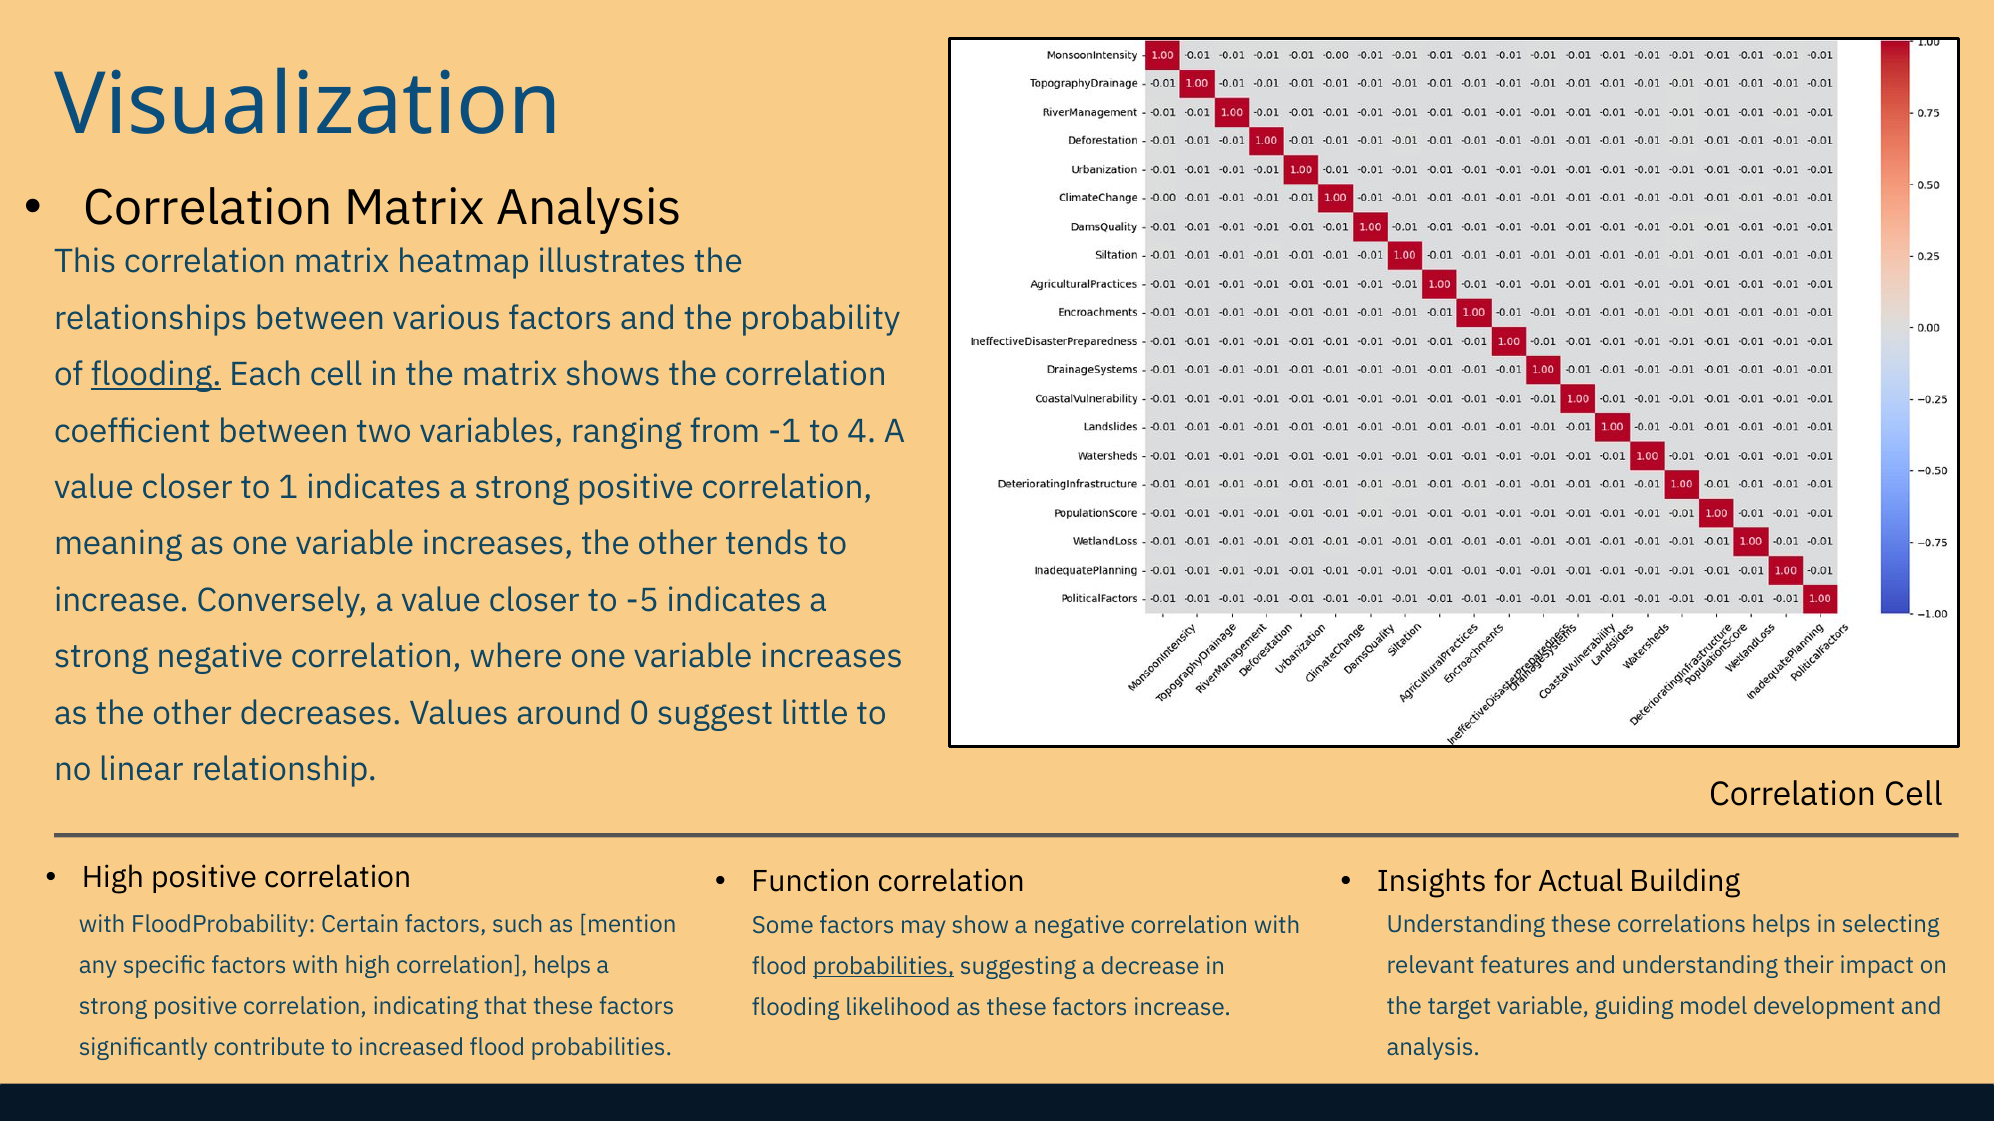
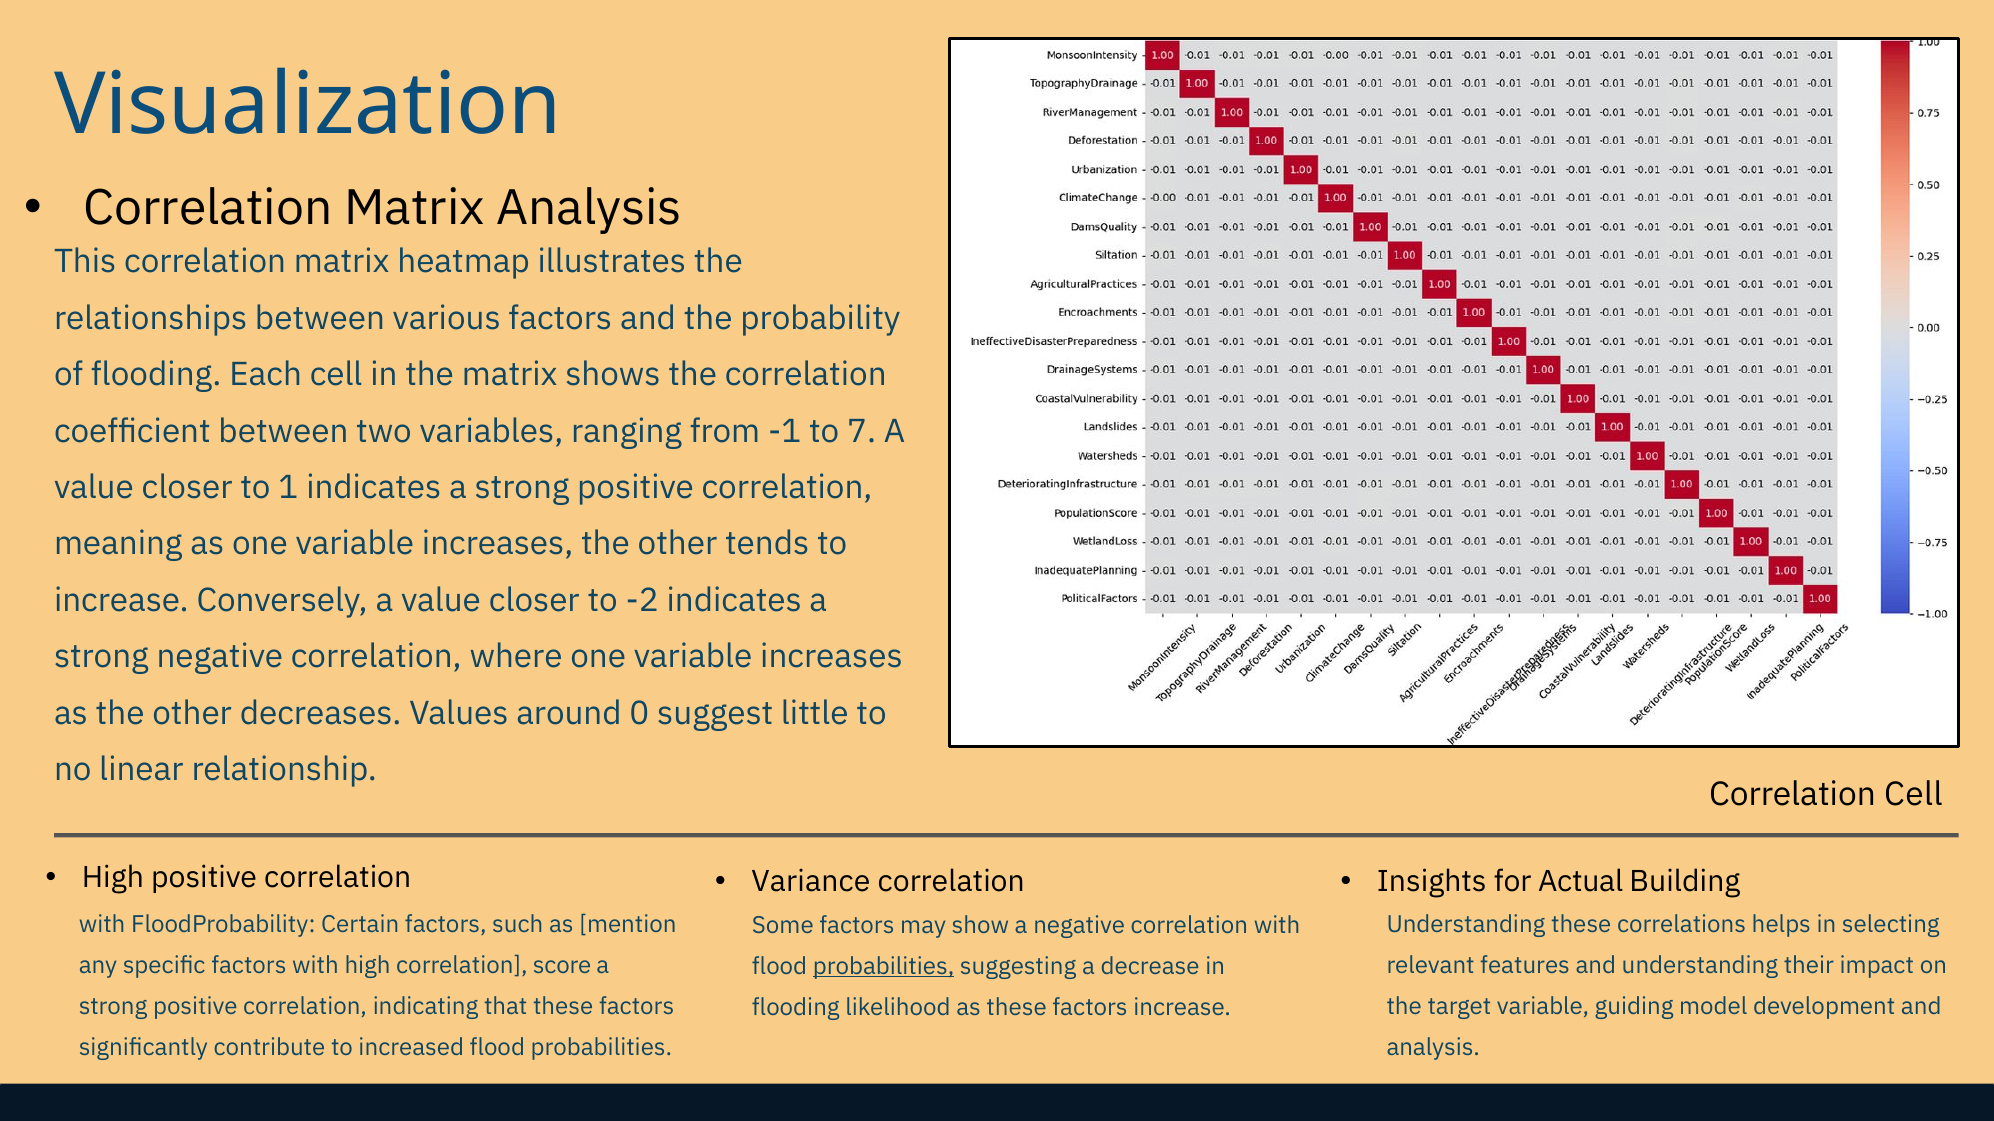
flooding at (156, 375) underline: present -> none
4: 4 -> 7
-5: -5 -> -2
Function: Function -> Variance
correlation helps: helps -> score
